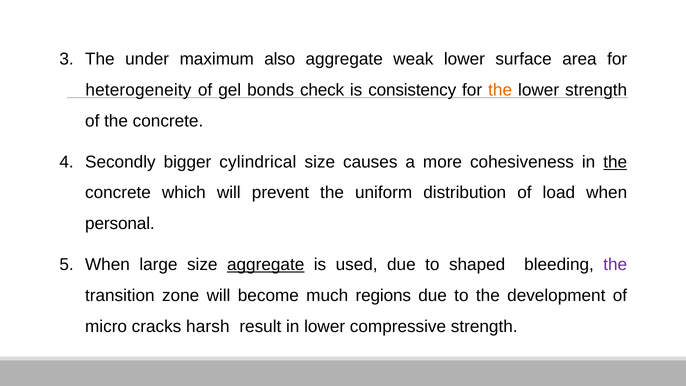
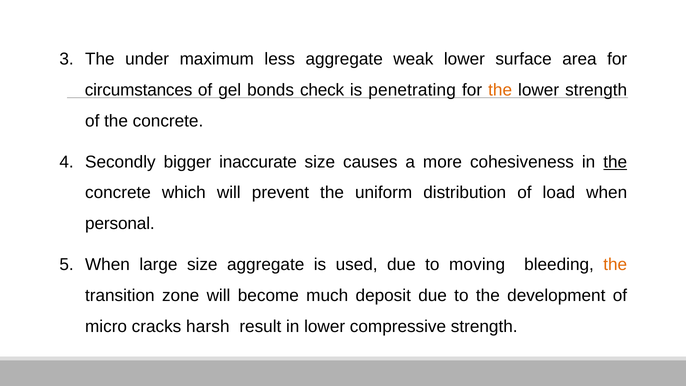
also: also -> less
heterogeneity: heterogeneity -> circumstances
consistency: consistency -> penetrating
cylindrical: cylindrical -> inaccurate
aggregate at (266, 265) underline: present -> none
shaped: shaped -> moving
the at (615, 265) colour: purple -> orange
regions: regions -> deposit
